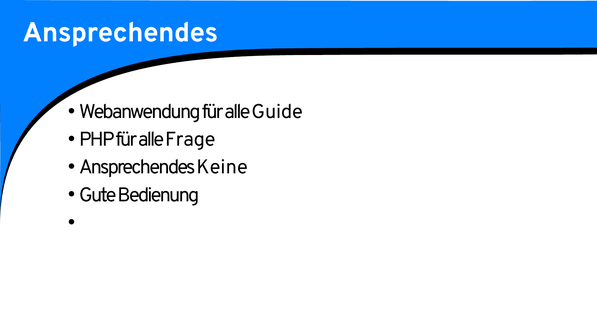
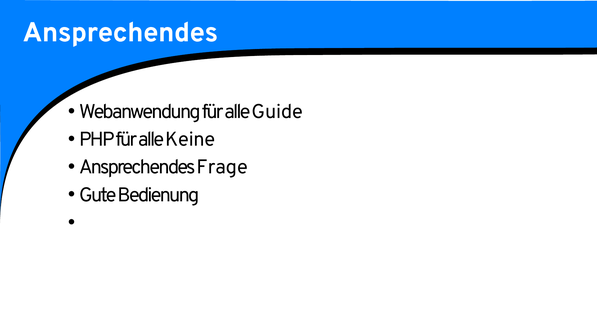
Frage: Frage -> Keine
Keine: Keine -> Frage
